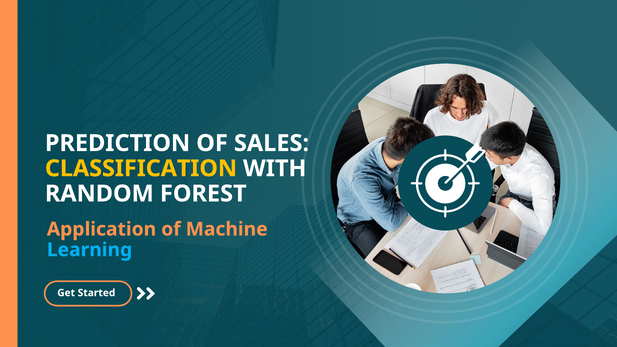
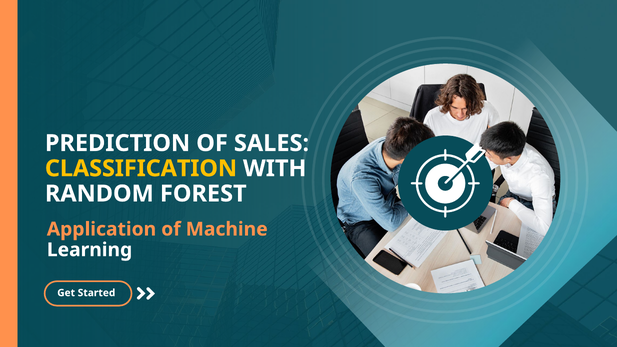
Learning colour: light blue -> white
